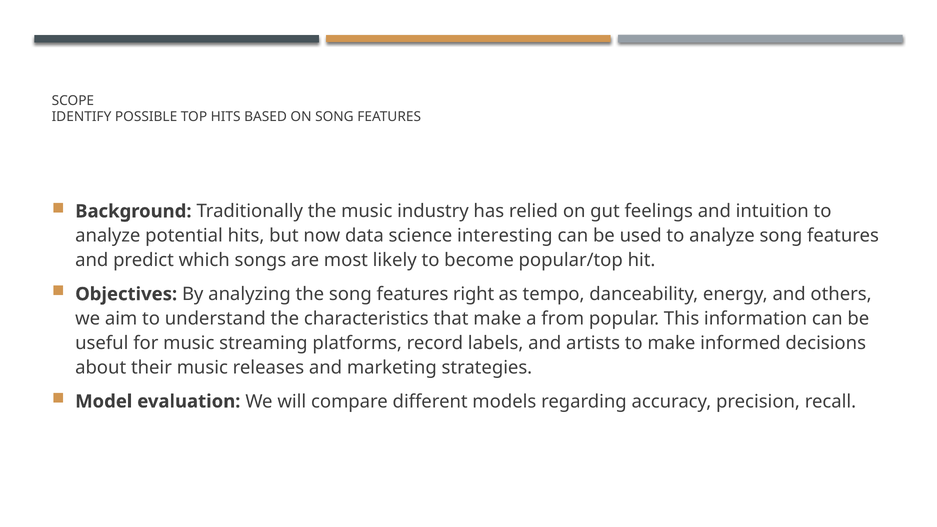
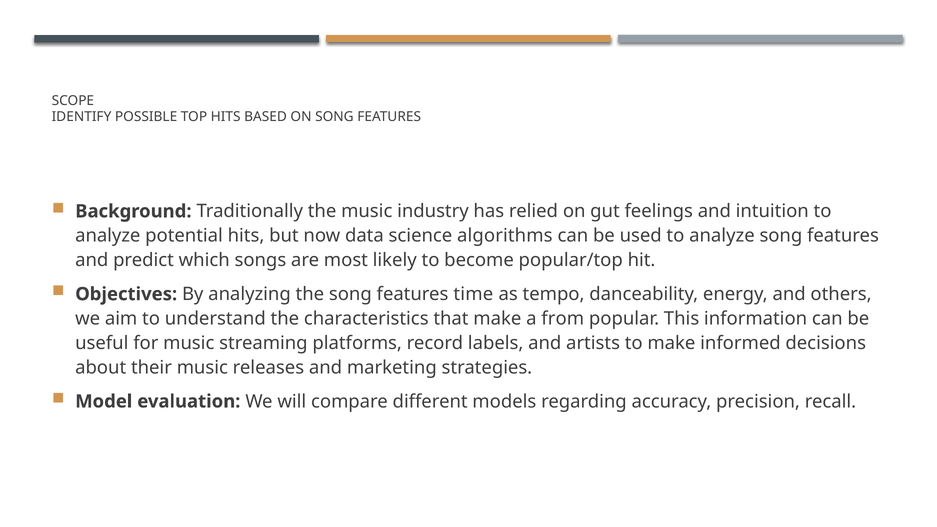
interesting: interesting -> algorithms
right: right -> time
